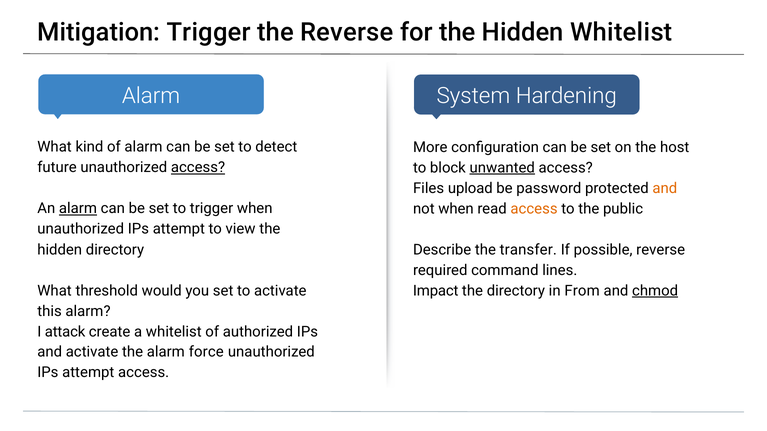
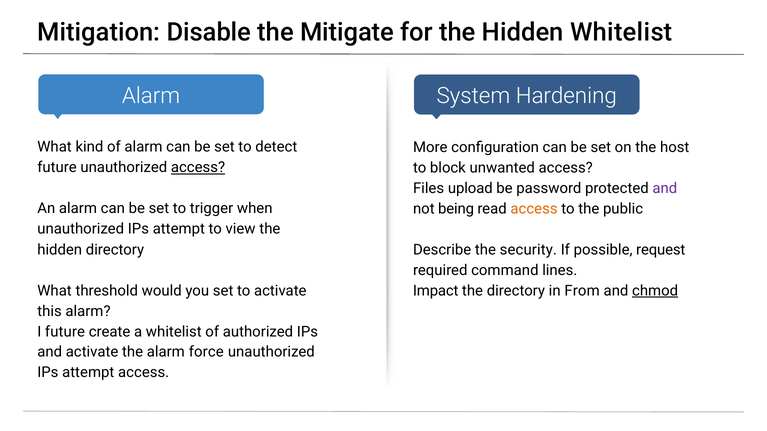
Mitigation Trigger: Trigger -> Disable
the Reverse: Reverse -> Mitigate
unwanted underline: present -> none
and at (665, 188) colour: orange -> purple
alarm at (78, 209) underline: present -> none
not when: when -> being
transfer: transfer -> security
possible reverse: reverse -> request
I attack: attack -> future
